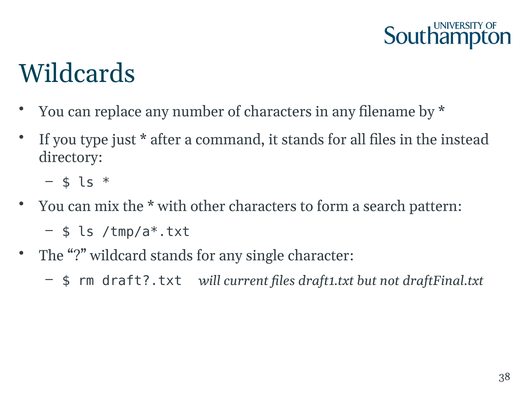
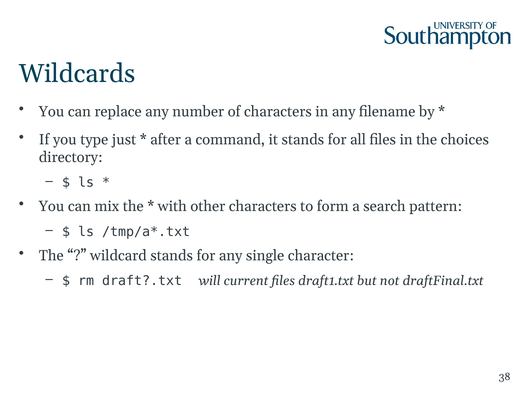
instead: instead -> choices
